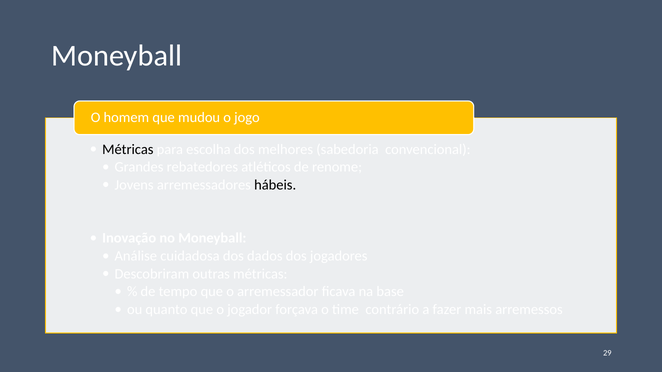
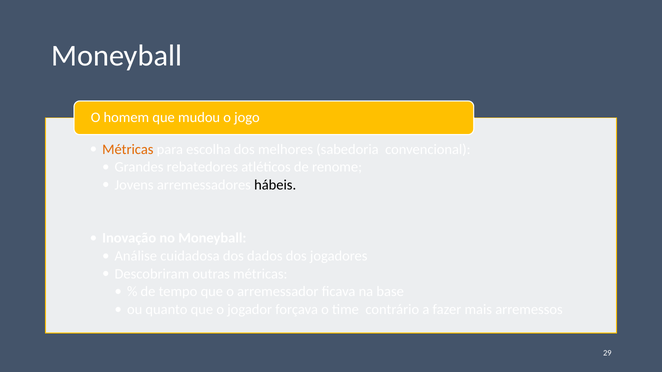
Métricas at (128, 149) colour: black -> orange
